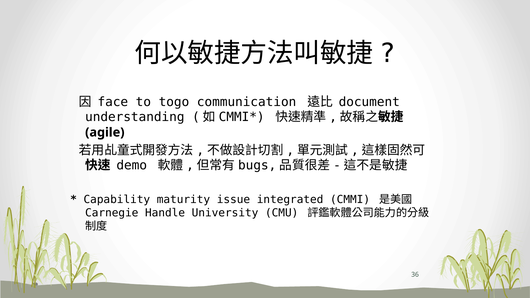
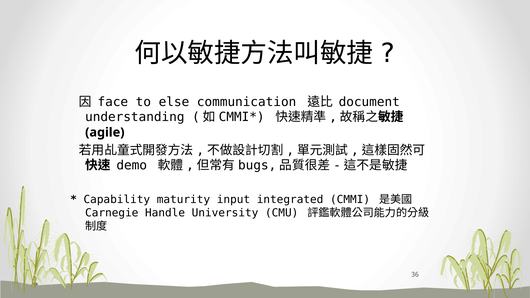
togo: togo -> else
issue: issue -> input
